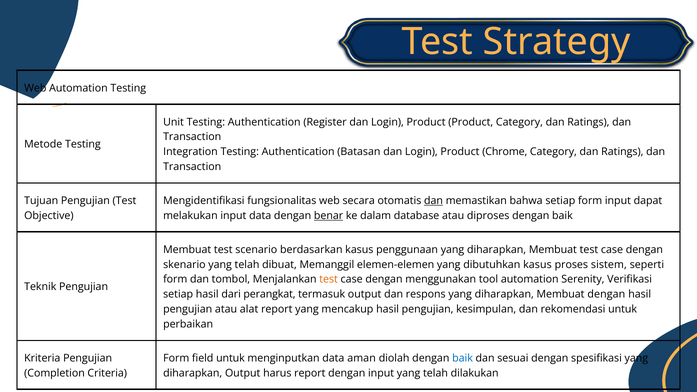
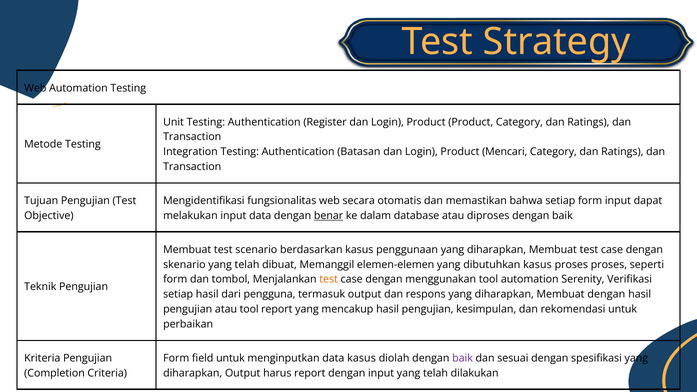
Chrome: Chrome -> Mencari
dan at (434, 201) underline: present -> none
proses sistem: sistem -> proses
perangkat: perangkat -> pengguna
atau alat: alat -> tool
data aman: aman -> kasus
baik at (463, 358) colour: blue -> purple
